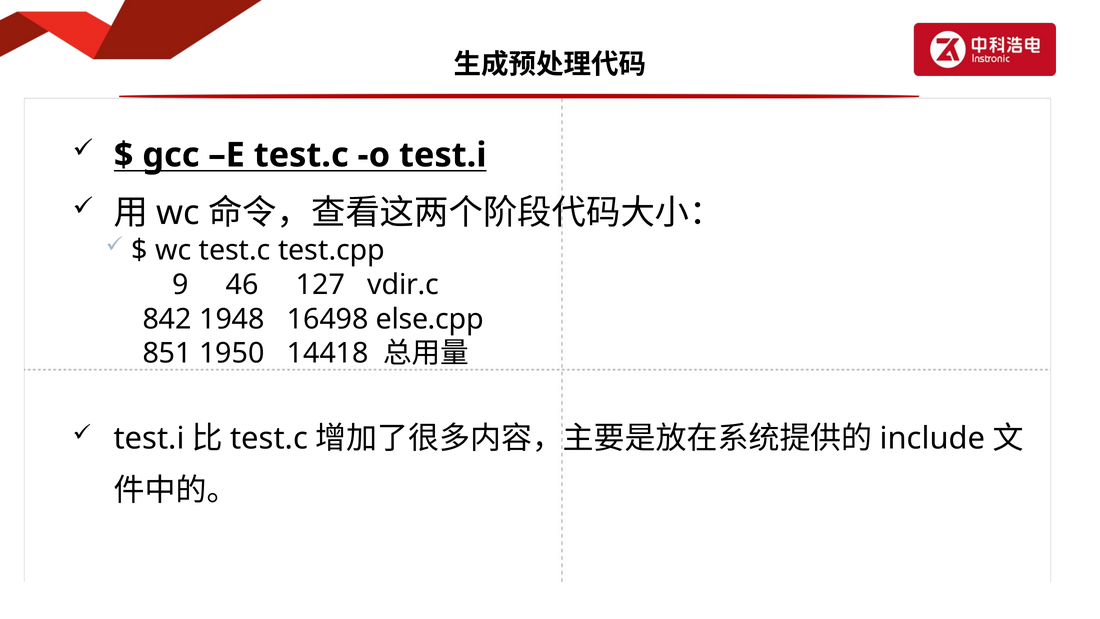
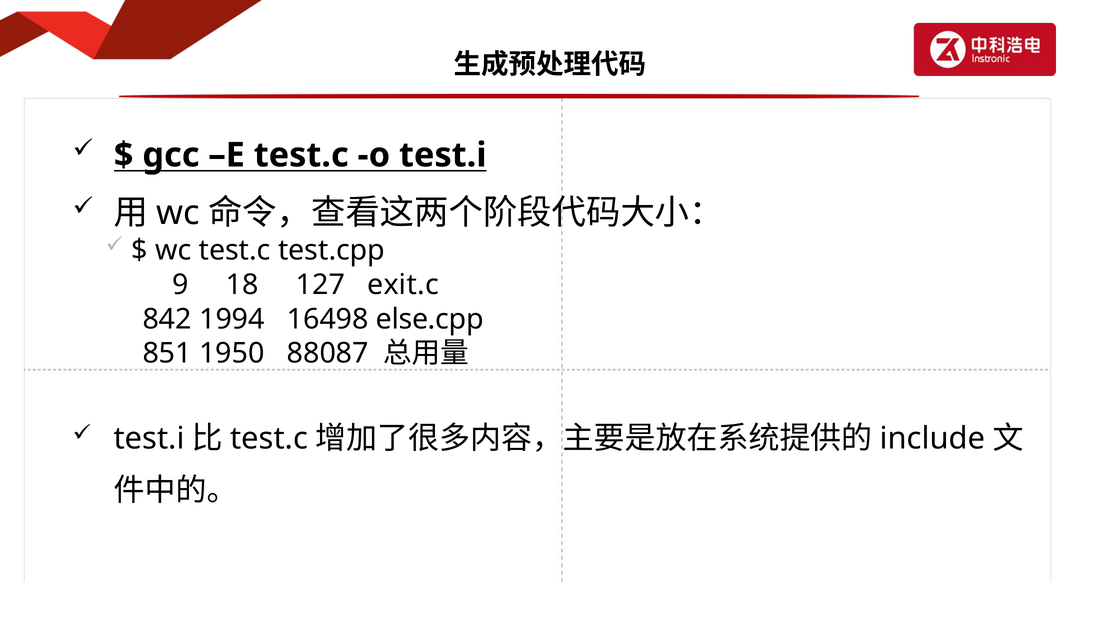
46: 46 -> 18
vdir.c: vdir.c -> exit.c
1948: 1948 -> 1994
14418: 14418 -> 88087
